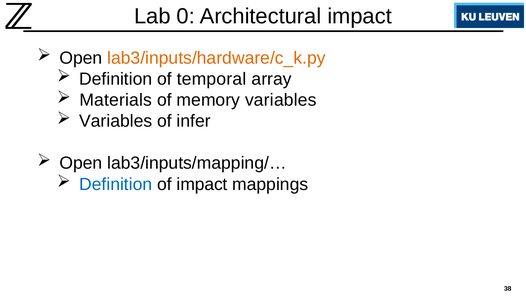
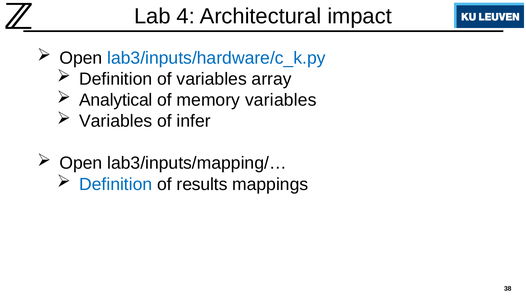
0: 0 -> 4
lab3/inputs/hardware/c_k.py colour: orange -> blue
of temporal: temporal -> variables
Materials: Materials -> Analytical
of impact: impact -> results
